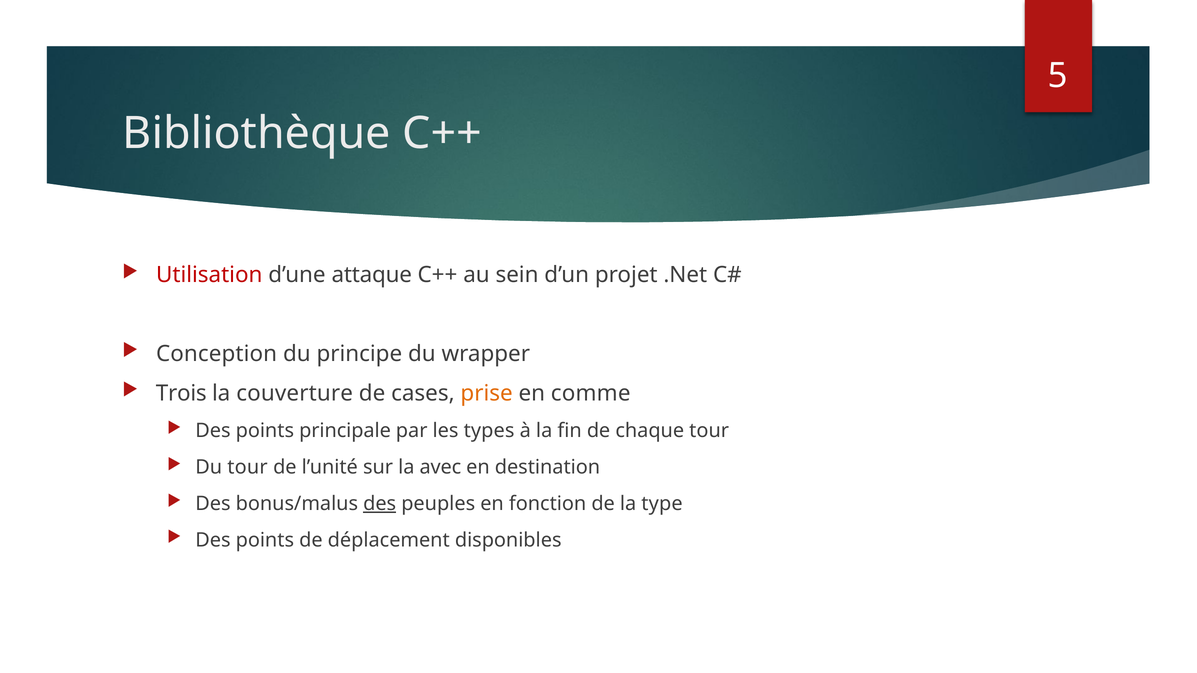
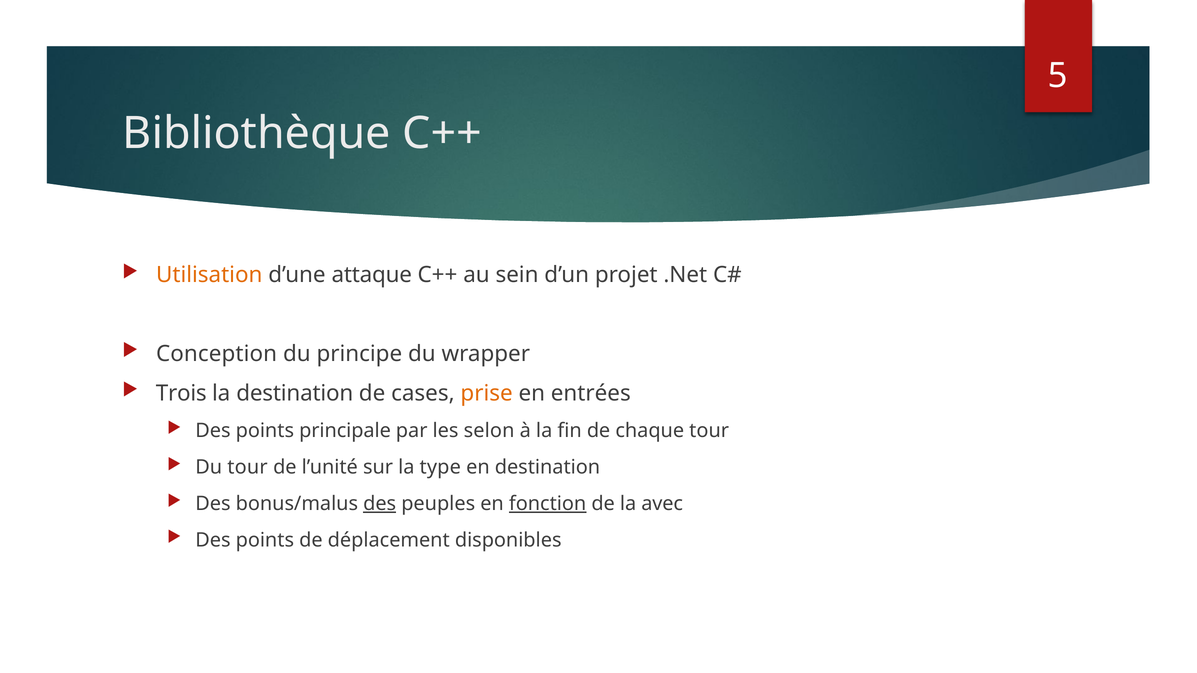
Utilisation colour: red -> orange
la couverture: couverture -> destination
comme: comme -> entrées
types: types -> selon
avec: avec -> type
fonction underline: none -> present
type: type -> avec
